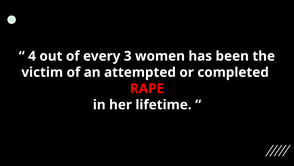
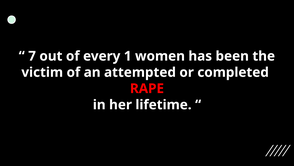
4: 4 -> 7
3: 3 -> 1
